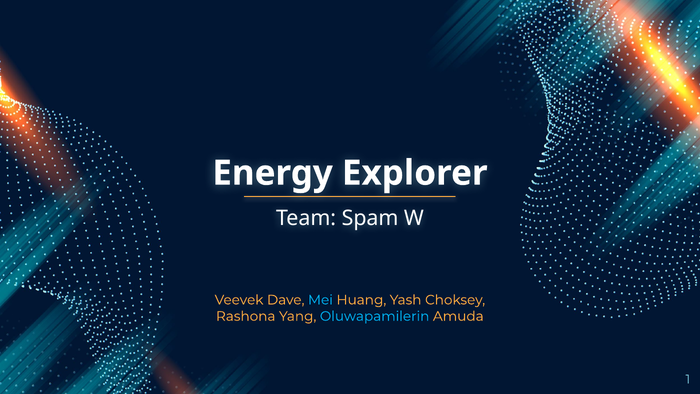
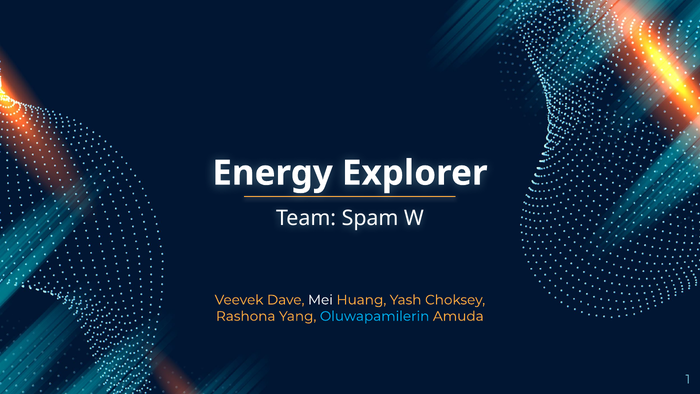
Mei colour: light blue -> white
